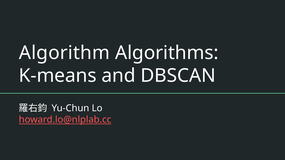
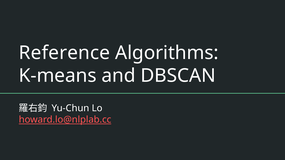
Algorithm: Algorithm -> Reference
